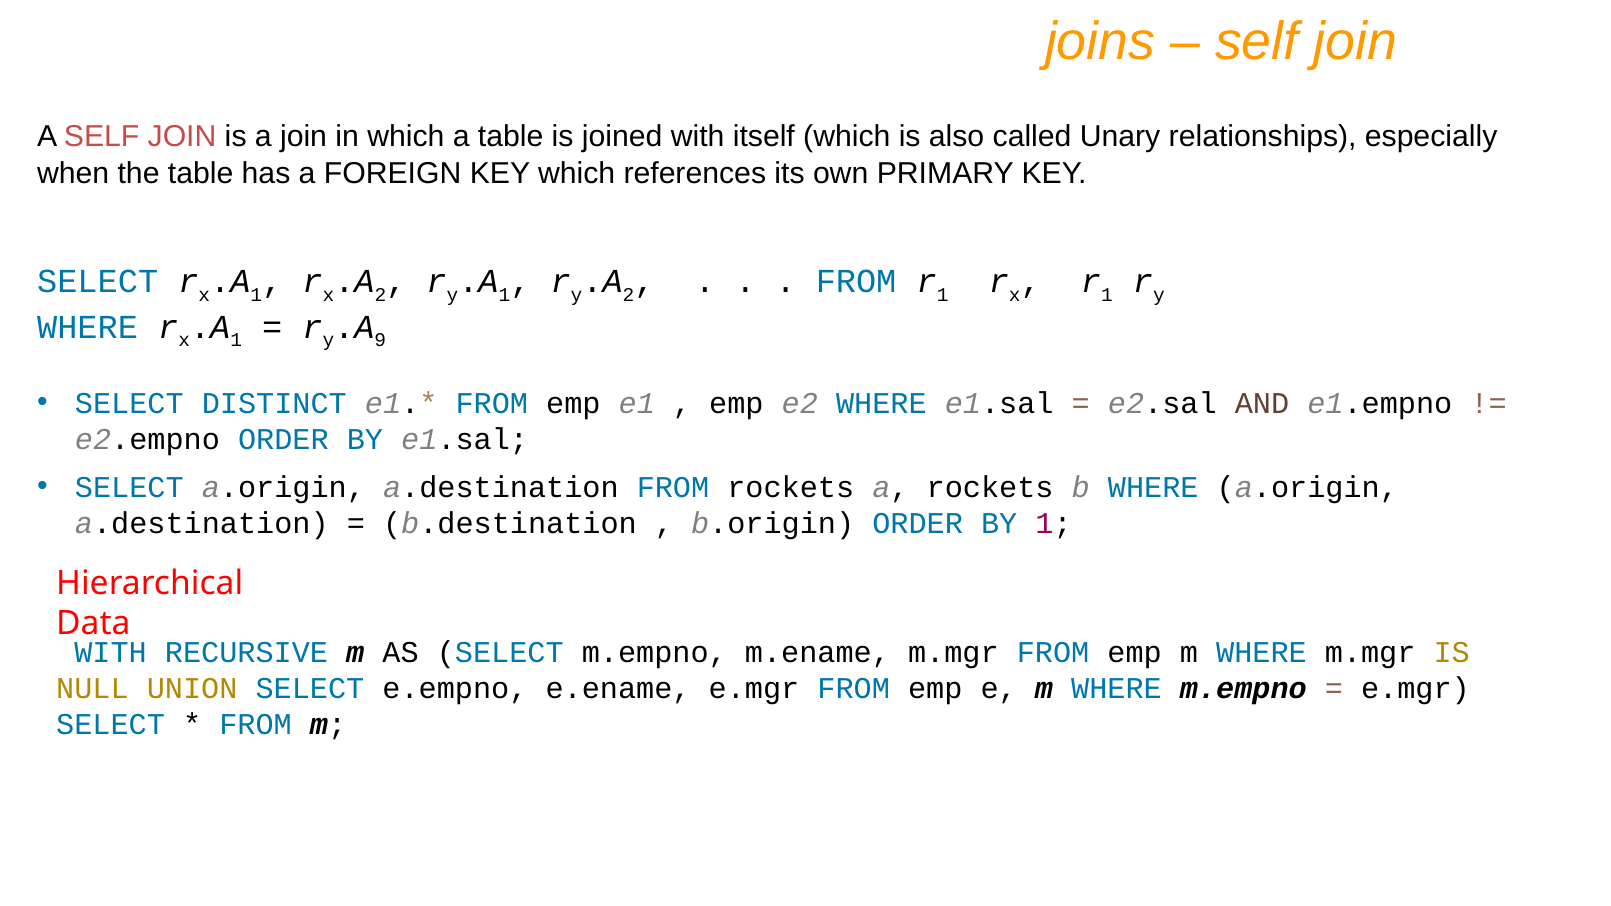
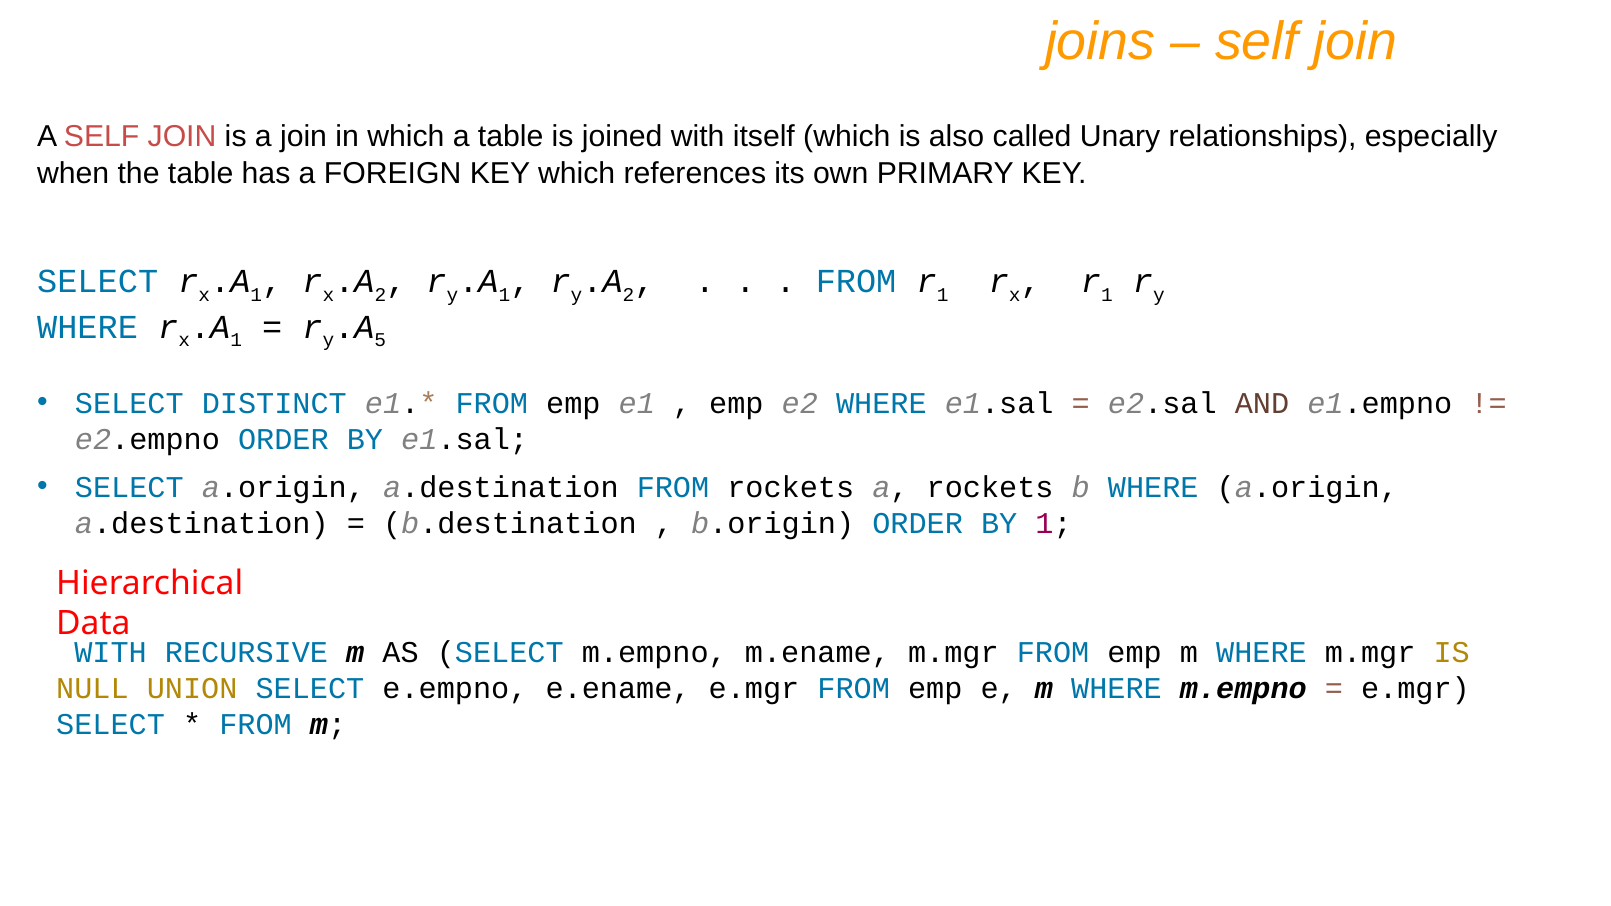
9: 9 -> 5
